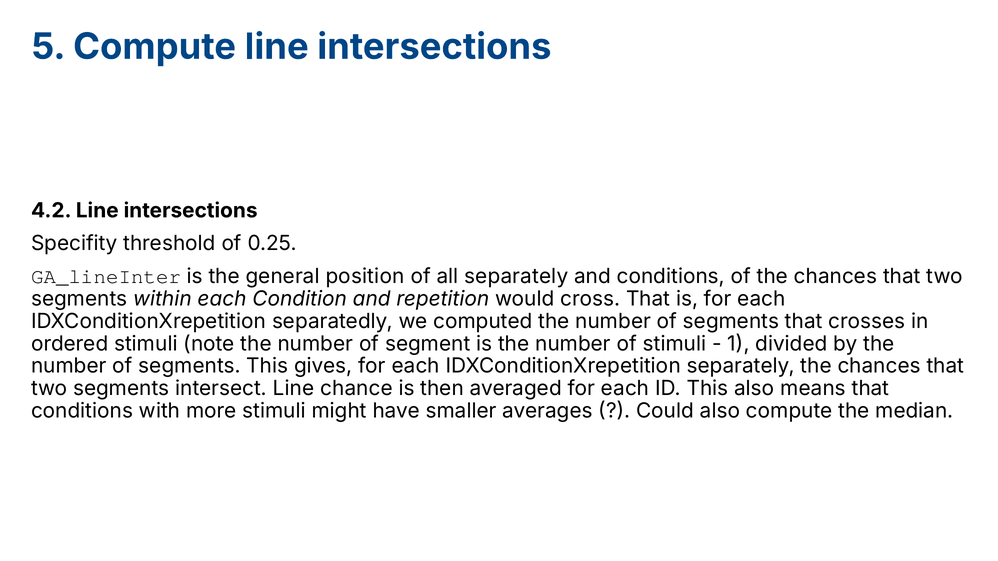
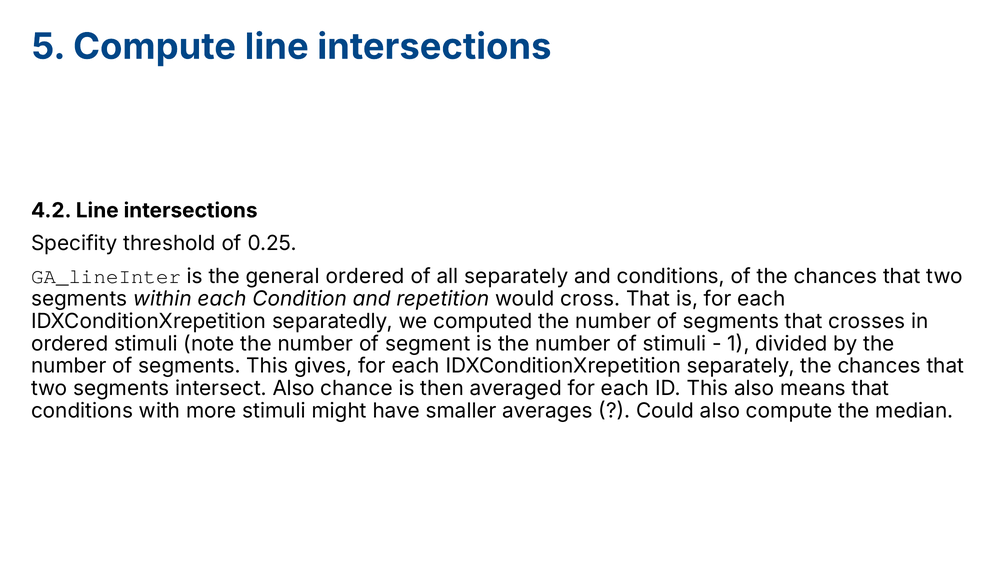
general position: position -> ordered
intersect Line: Line -> Also
